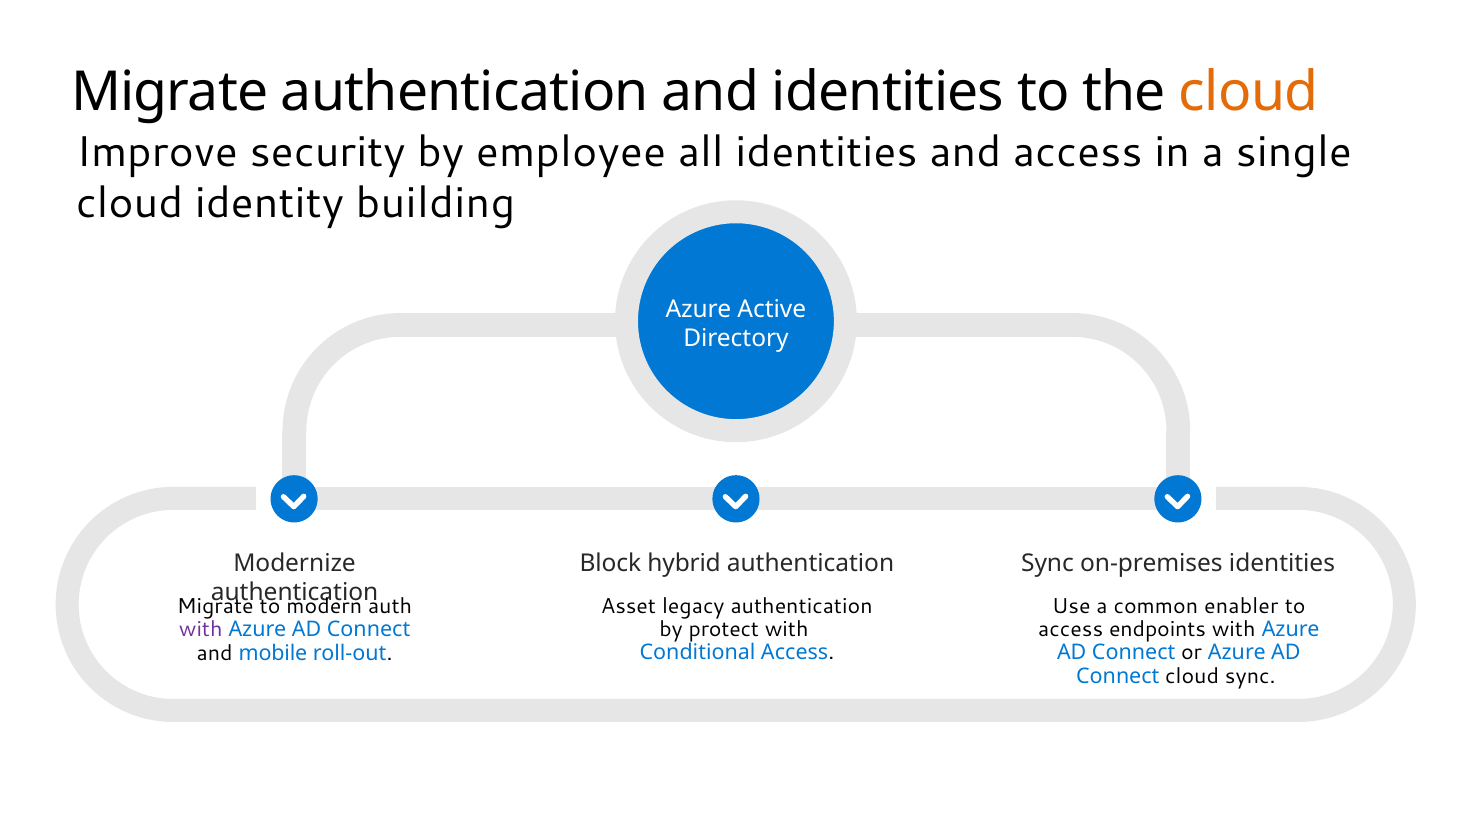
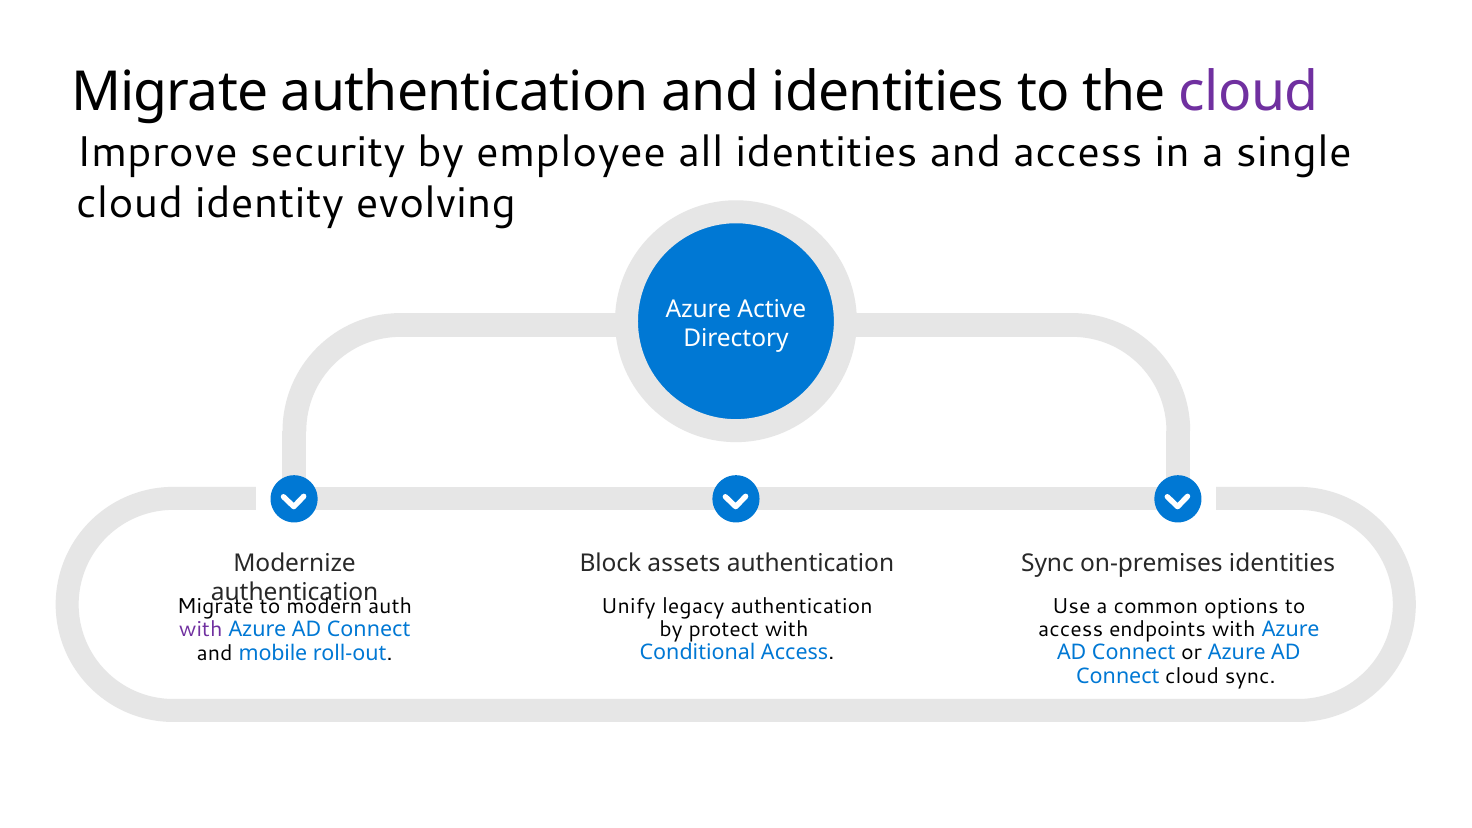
cloud at (1249, 92) colour: orange -> purple
building: building -> evolving
hybrid: hybrid -> assets
Asset: Asset -> Unify
enabler: enabler -> options
